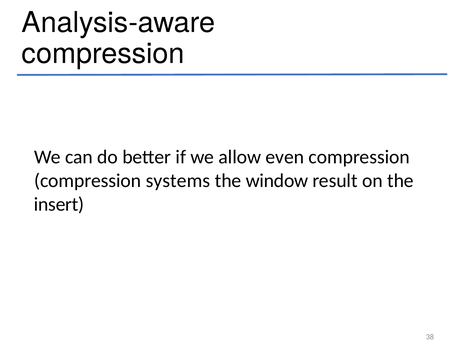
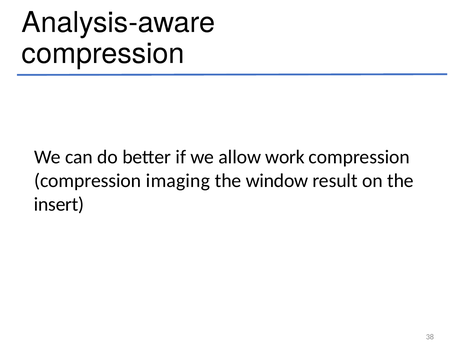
even: even -> work
systems: systems -> imaging
